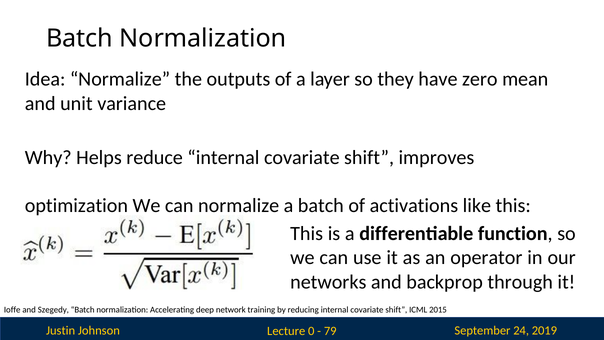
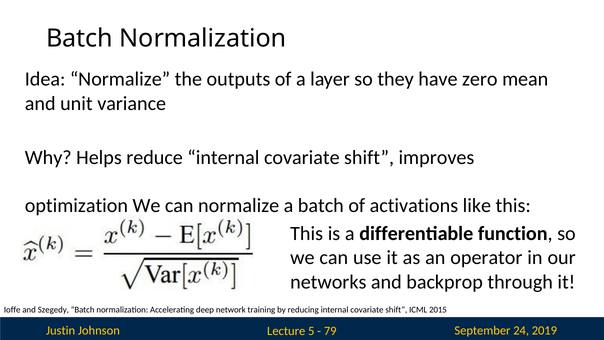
0: 0 -> 5
